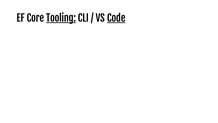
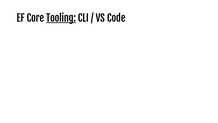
Code underline: present -> none
